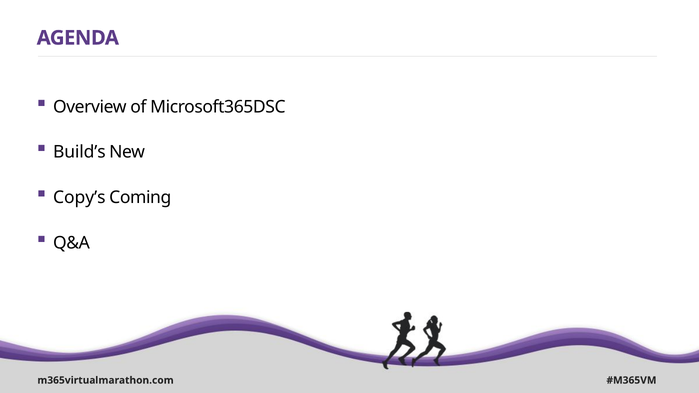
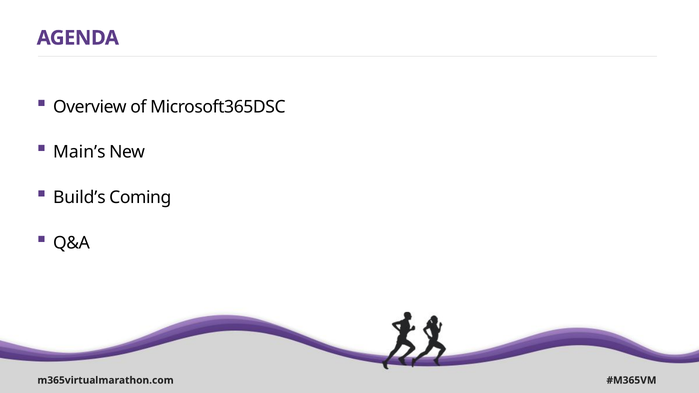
Build’s: Build’s -> Main’s
Copy’s: Copy’s -> Build’s
